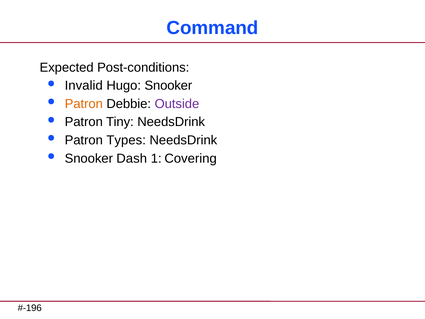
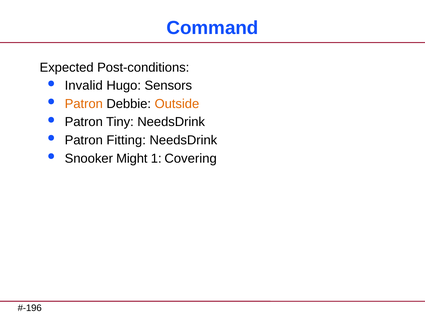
Hugo Snooker: Snooker -> Sensors
Outside colour: purple -> orange
Types: Types -> Fitting
Dash: Dash -> Might
